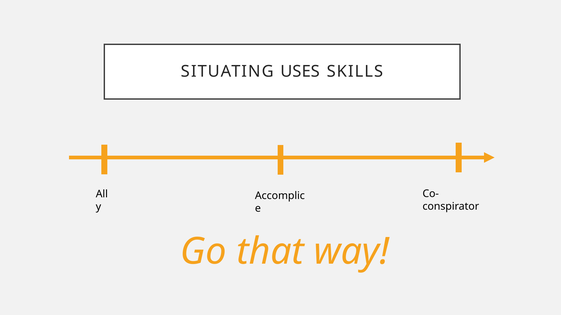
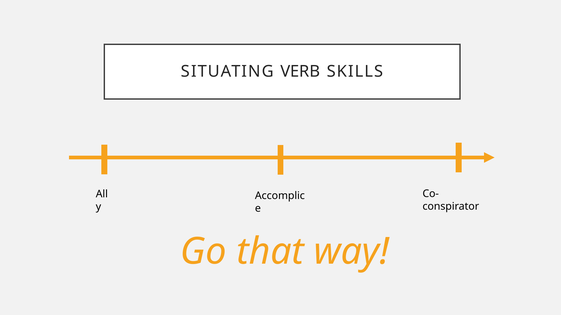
USES: USES -> VERB
